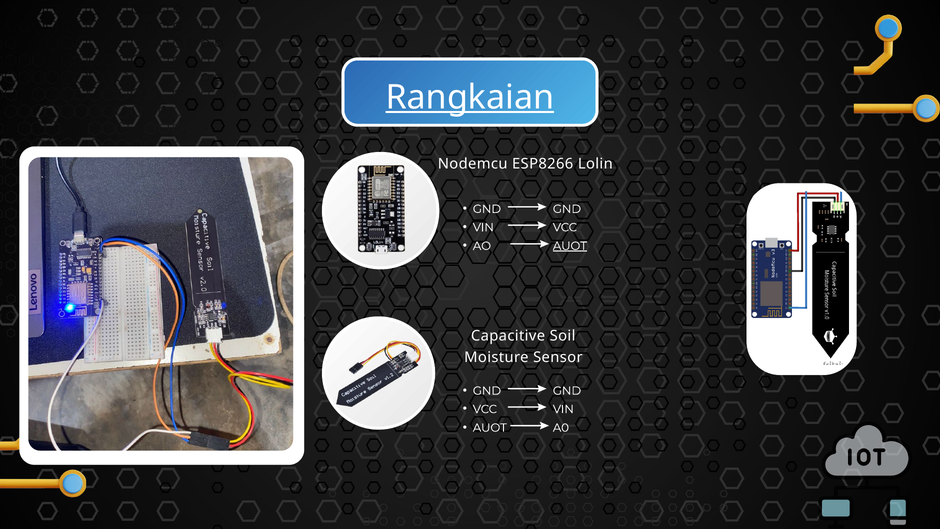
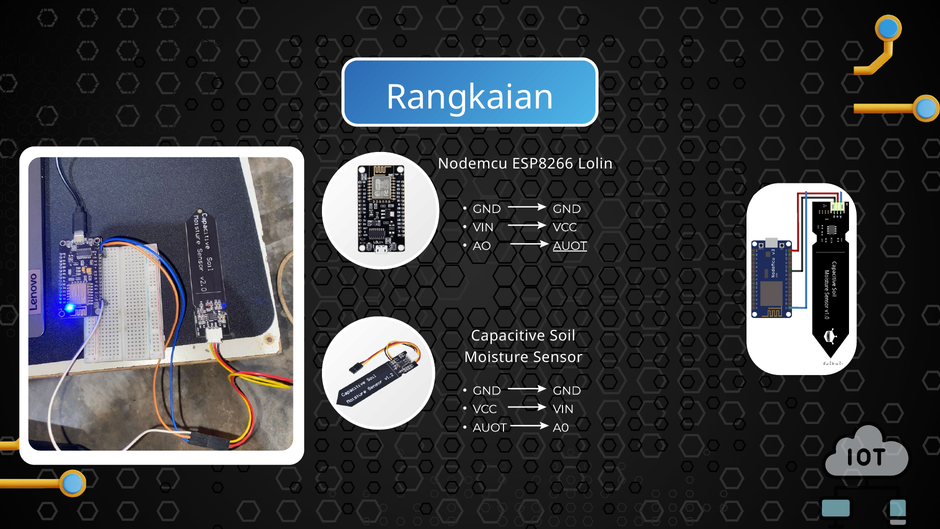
Rangkaian underline: present -> none
